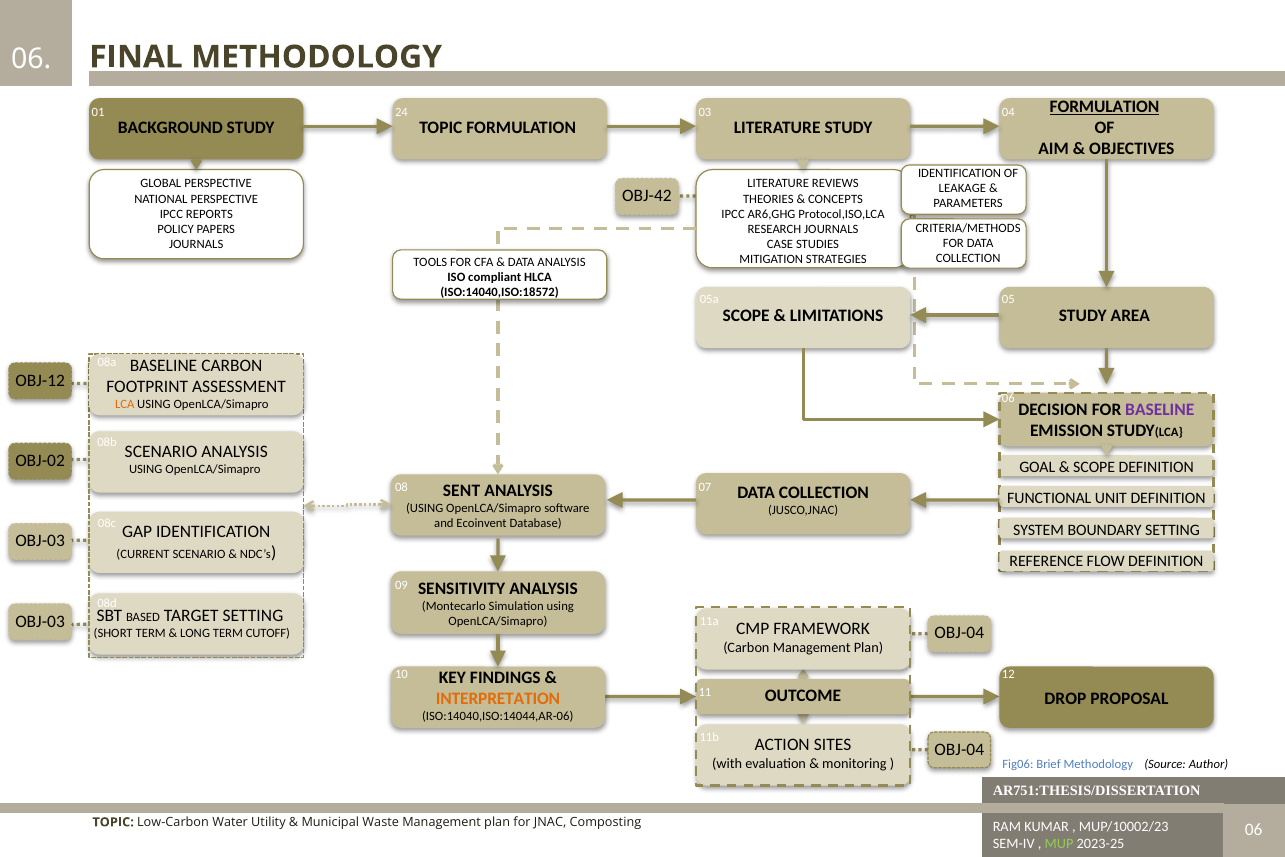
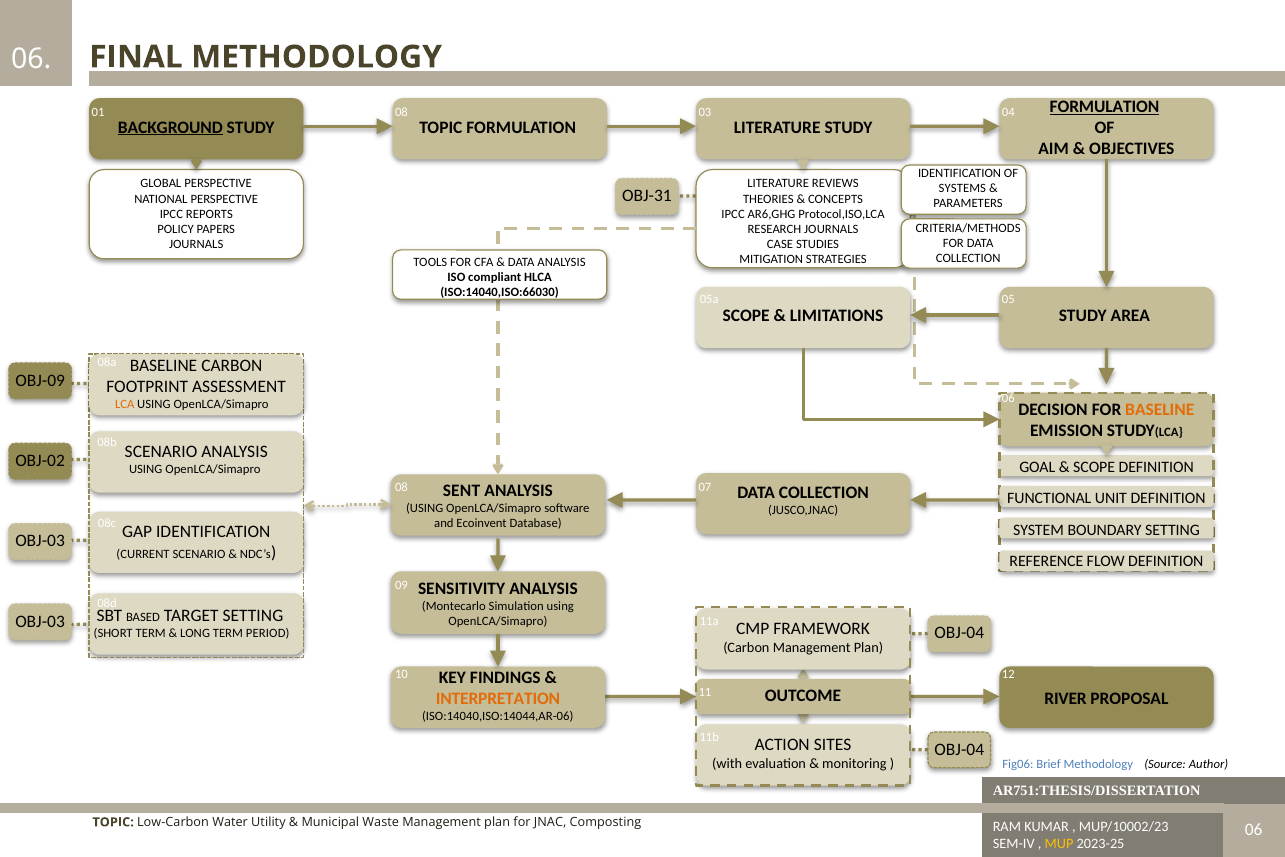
01 24: 24 -> 08
BACKGROUND underline: none -> present
LEAKAGE: LEAKAGE -> SYSTEMS
OBJ-42: OBJ-42 -> OBJ-31
ISO:14040,ISO:18572: ISO:14040,ISO:18572 -> ISO:14040,ISO:66030
OBJ-12: OBJ-12 -> OBJ-09
BASELINE at (1160, 410) colour: purple -> orange
CUTOFF: CUTOFF -> PERIOD
DROP: DROP -> RIVER
MUP colour: light green -> yellow
